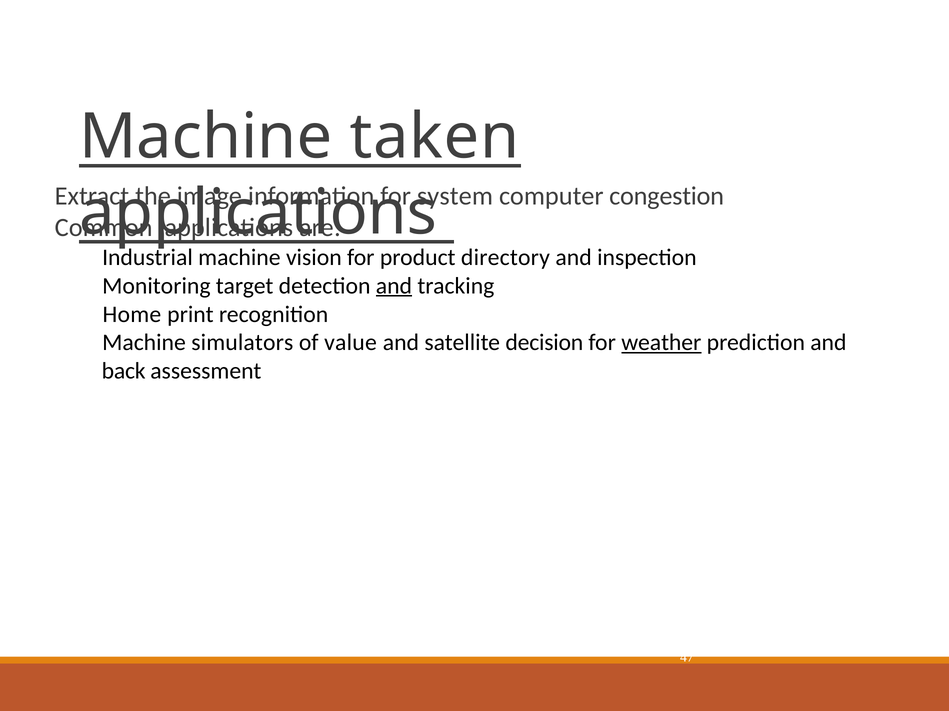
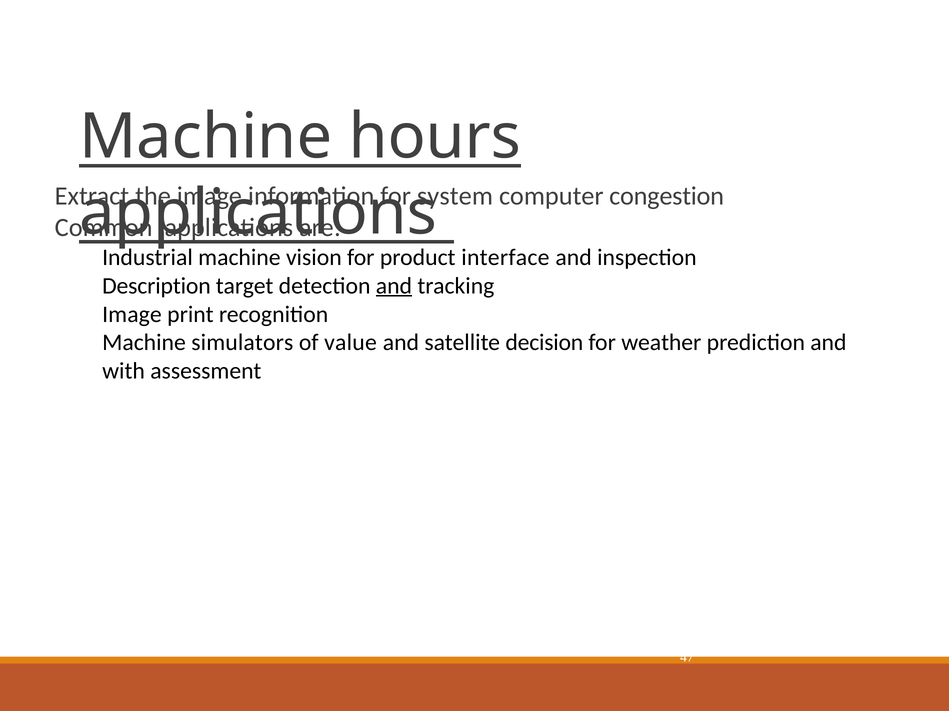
taken: taken -> hours
directory: directory -> interface
Monitoring: Monitoring -> Description
Home at (132, 315): Home -> Image
weather underline: present -> none
back: back -> with
